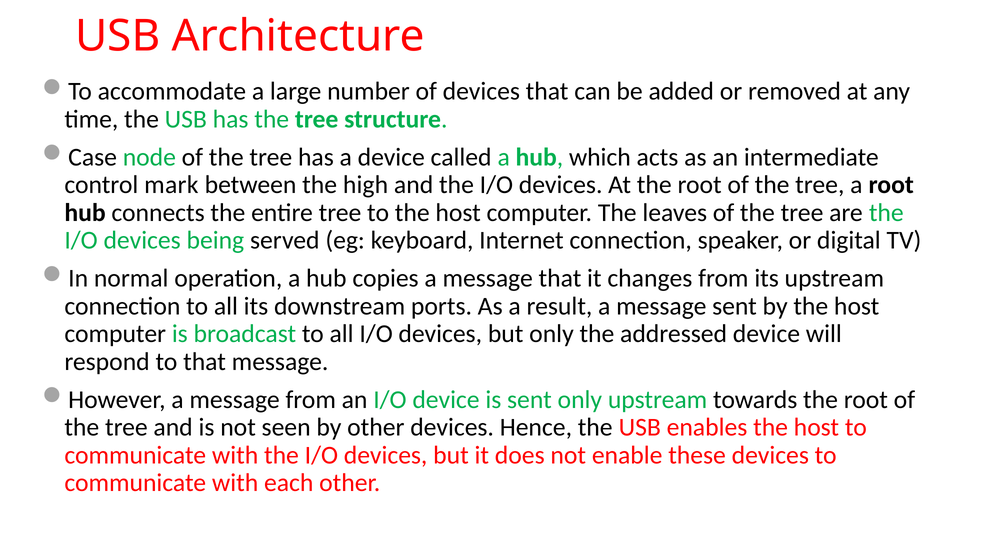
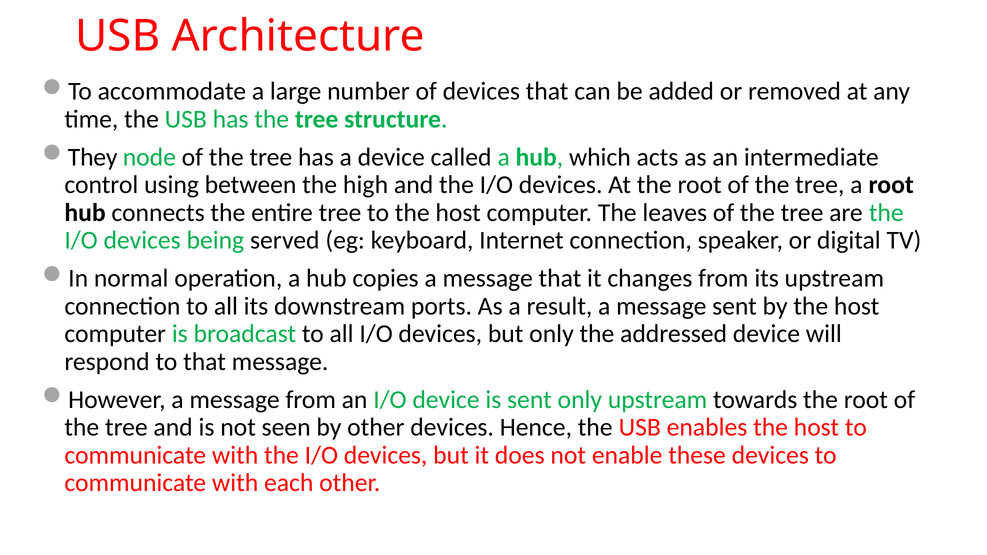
Case: Case -> They
mark: mark -> using
